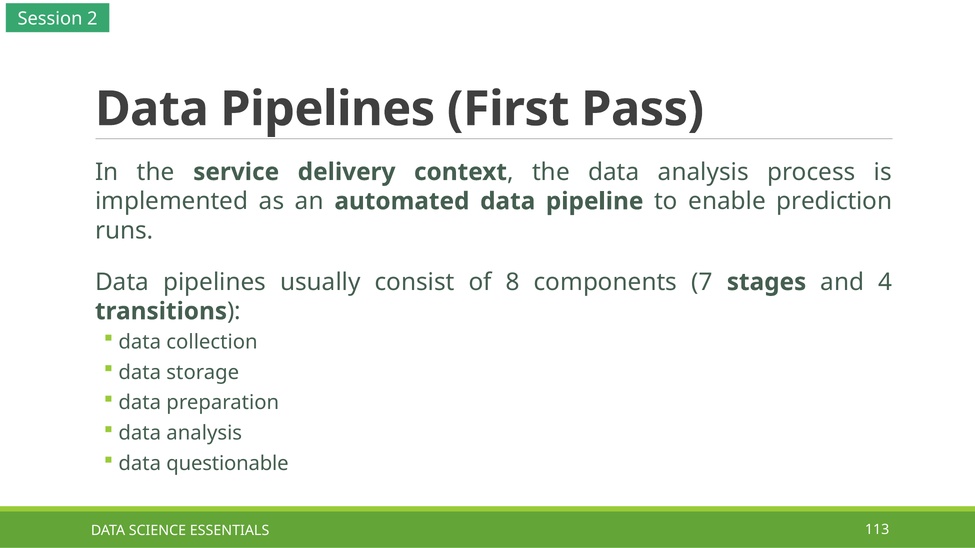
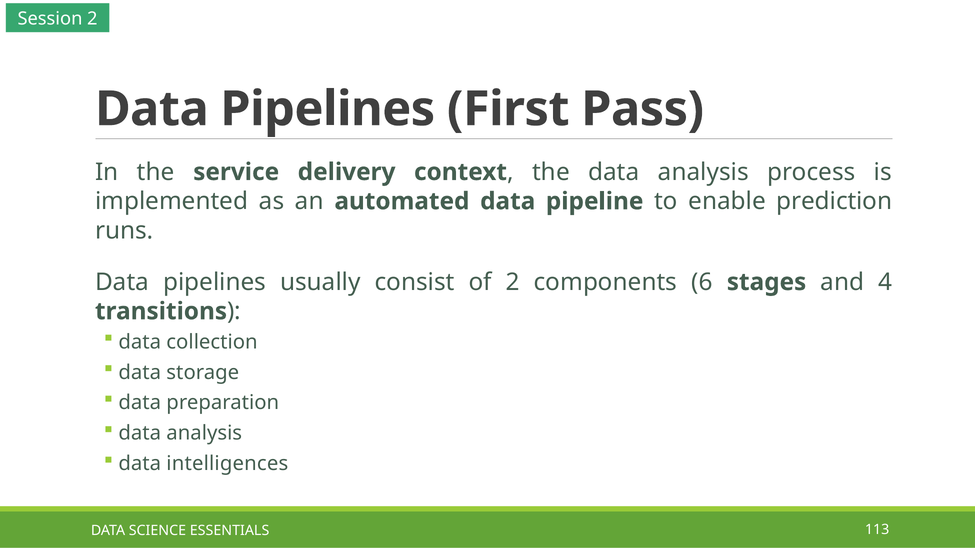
of 8: 8 -> 2
7: 7 -> 6
questionable: questionable -> intelligences
